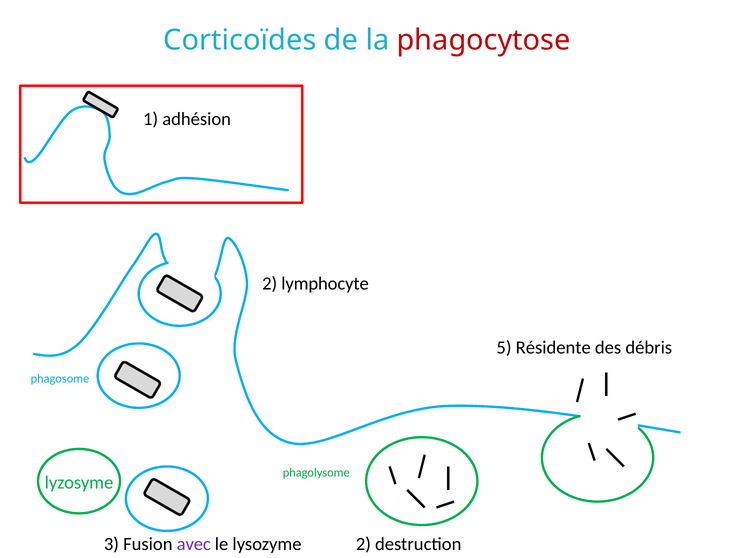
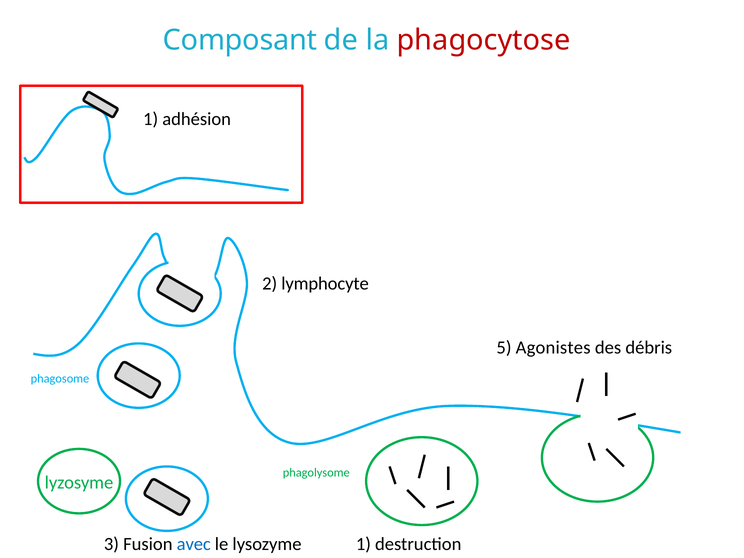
Corticoïdes: Corticoïdes -> Composant
Résidente: Résidente -> Agonistes
avec colour: purple -> blue
lysozyme 2: 2 -> 1
